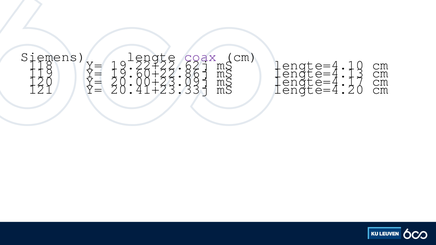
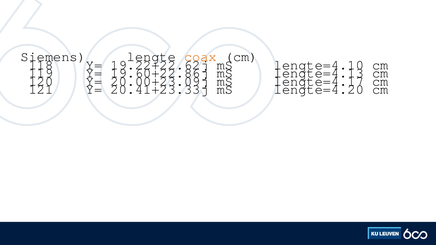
coax colour: purple -> orange
